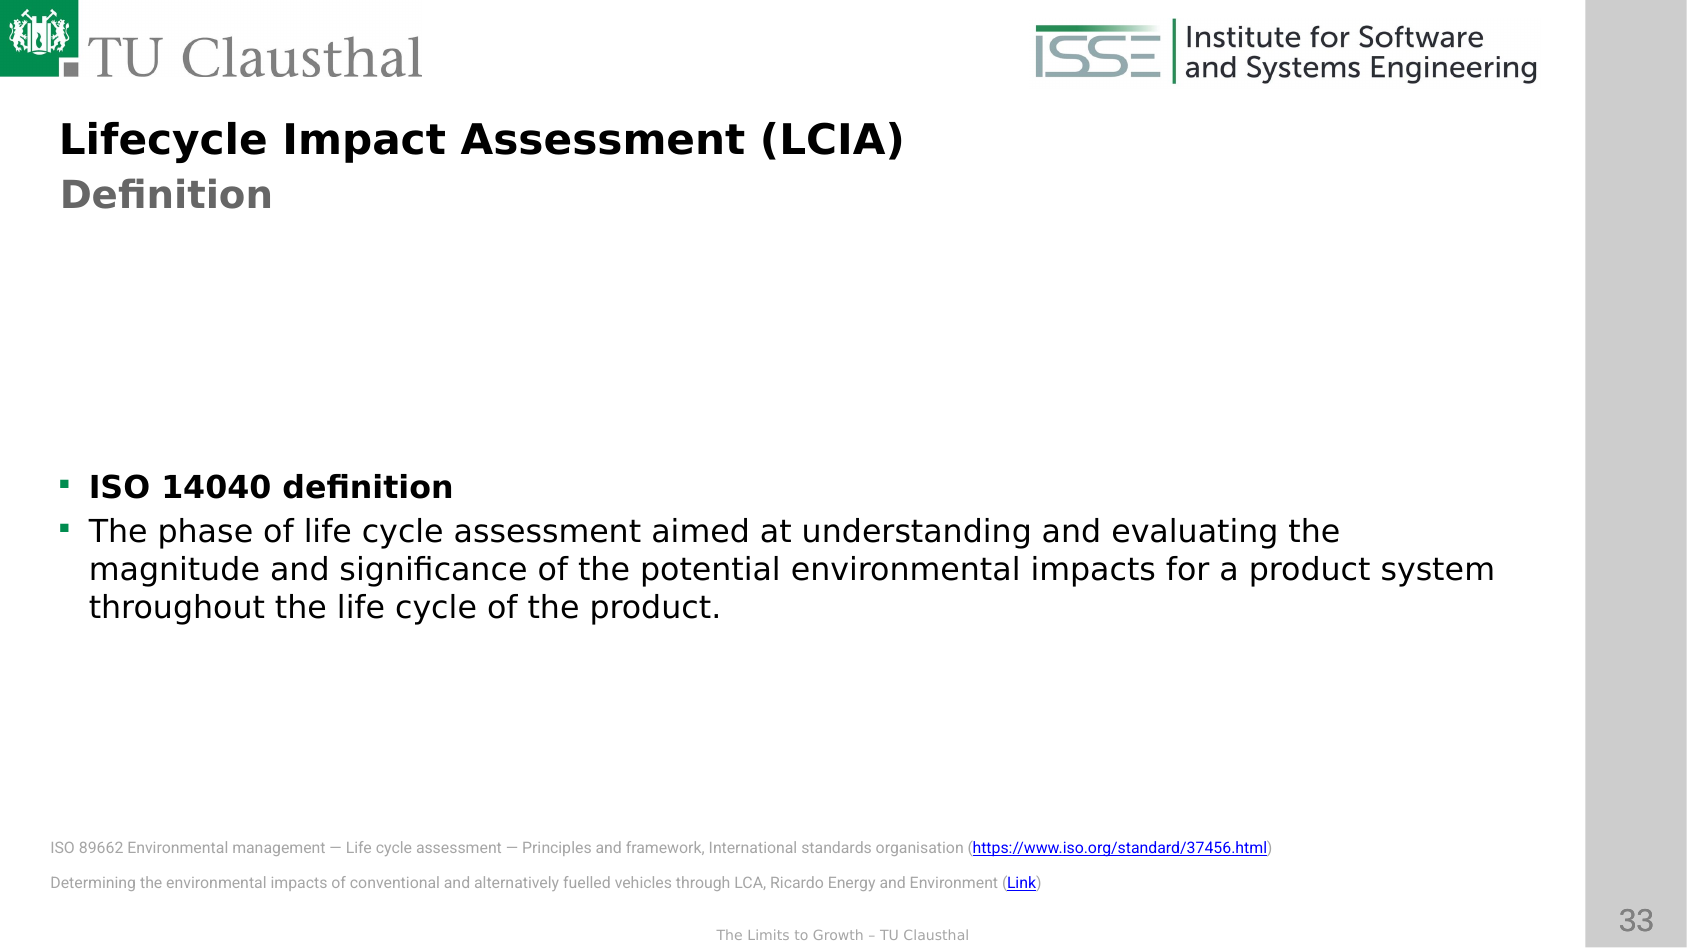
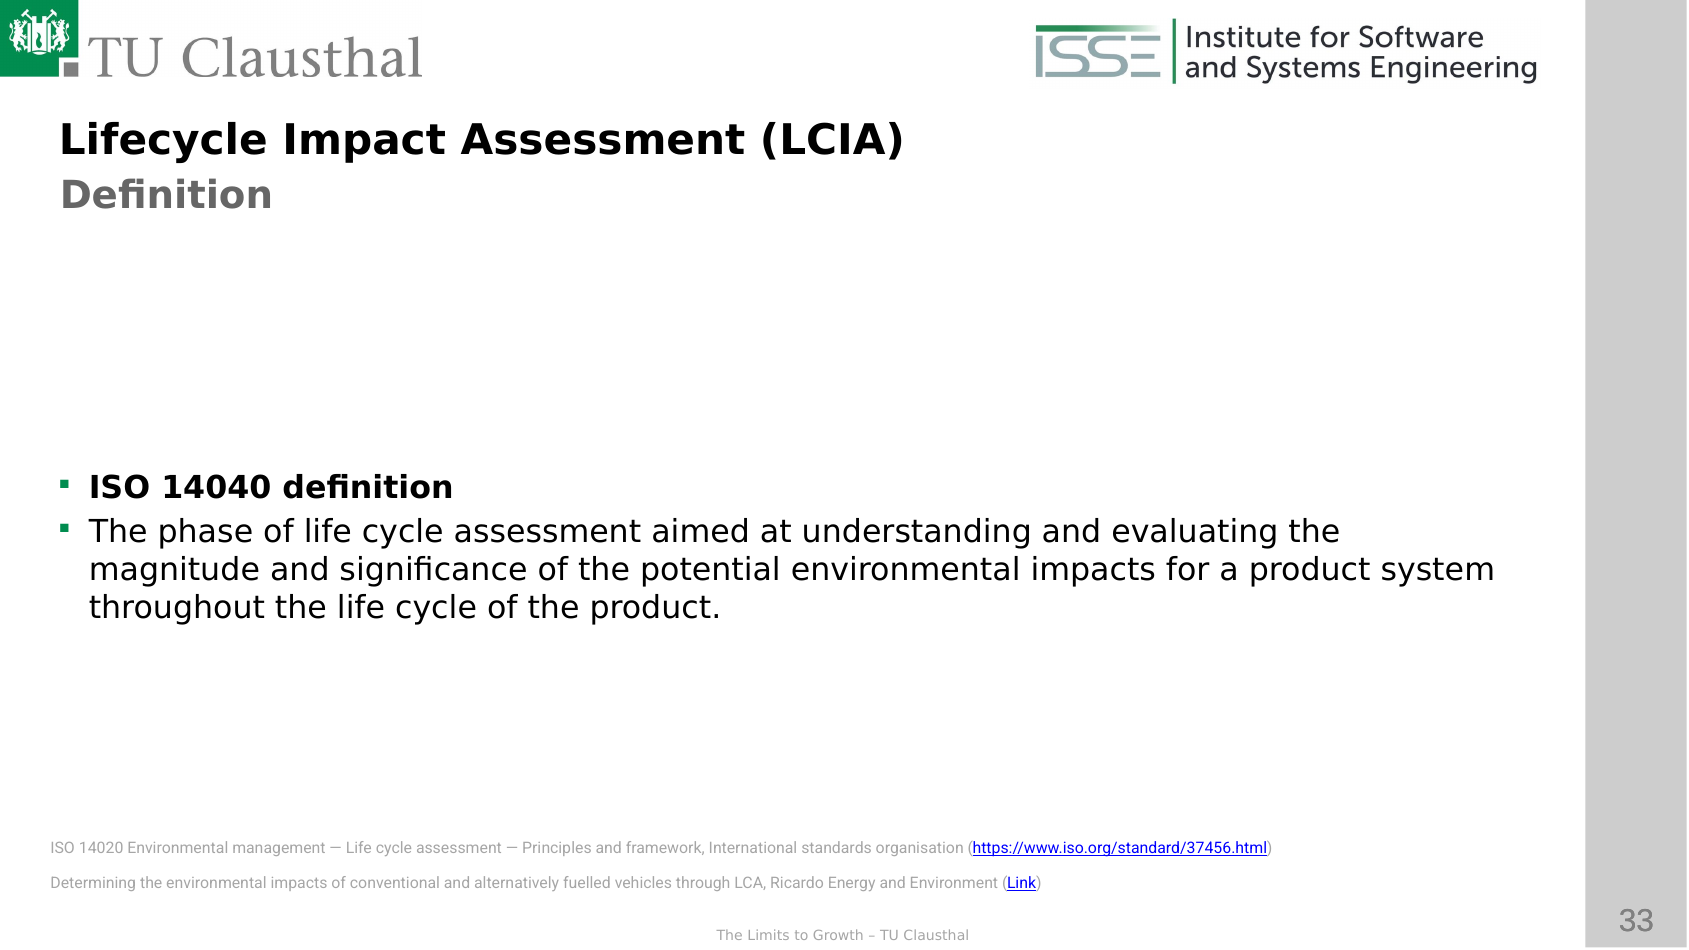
89662: 89662 -> 14020
